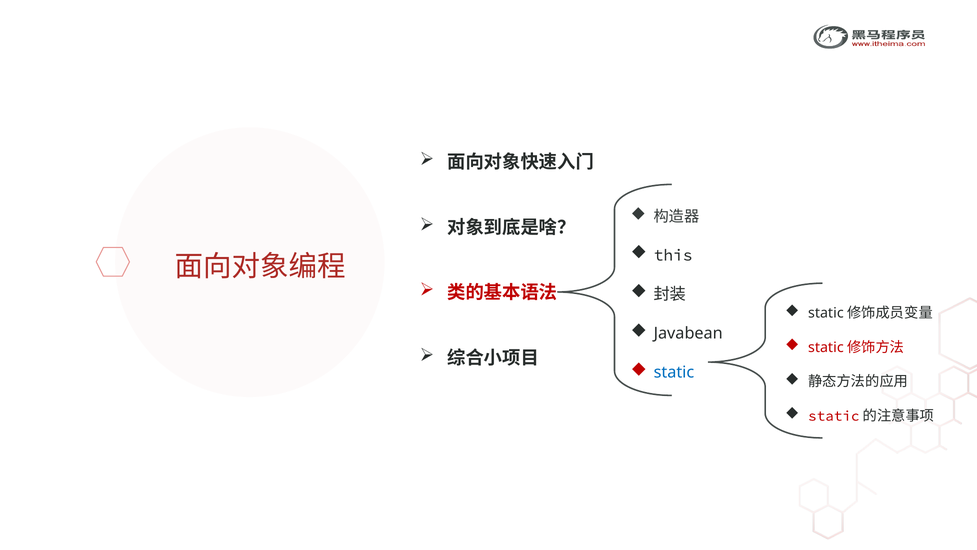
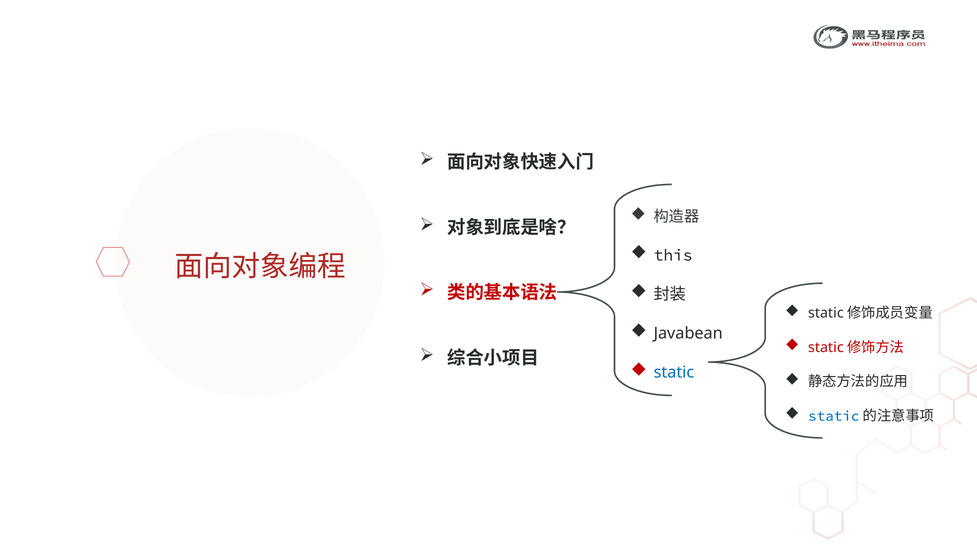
static at (834, 416) colour: red -> blue
